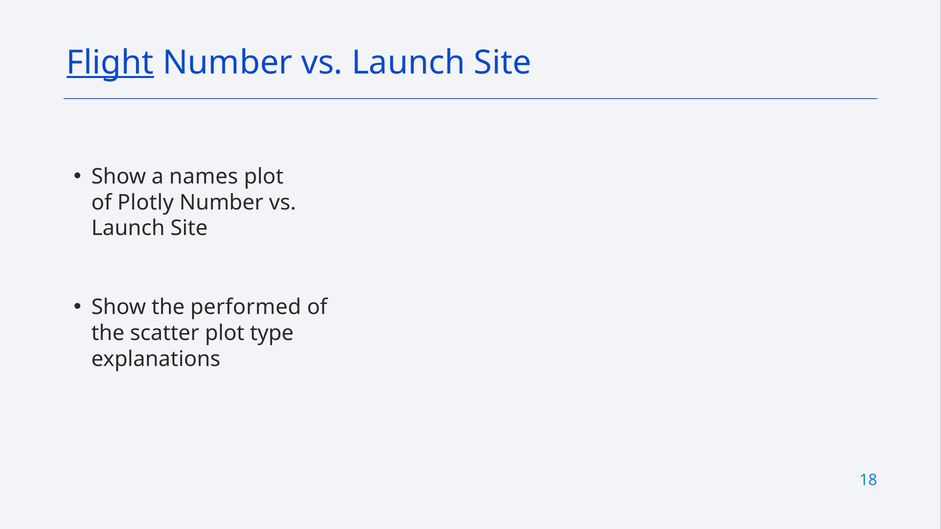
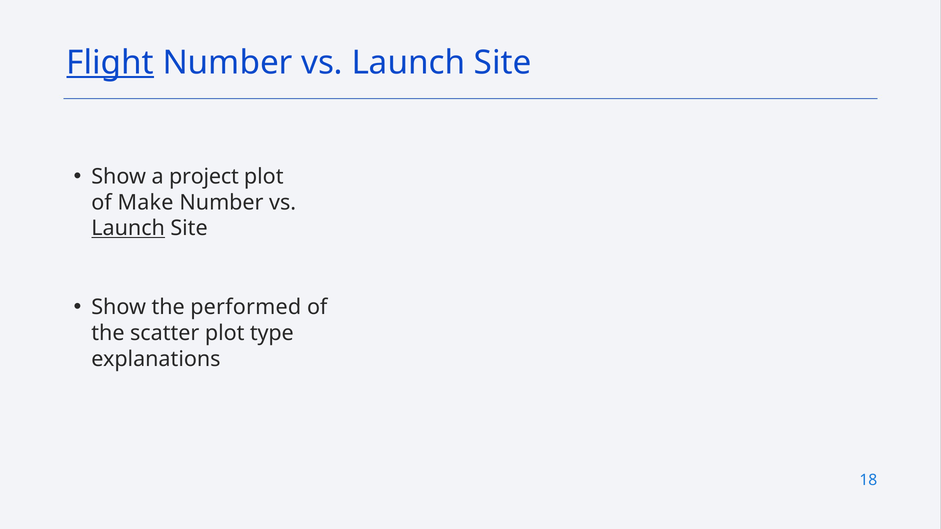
names: names -> project
Plotly: Plotly -> Make
Launch at (128, 228) underline: none -> present
